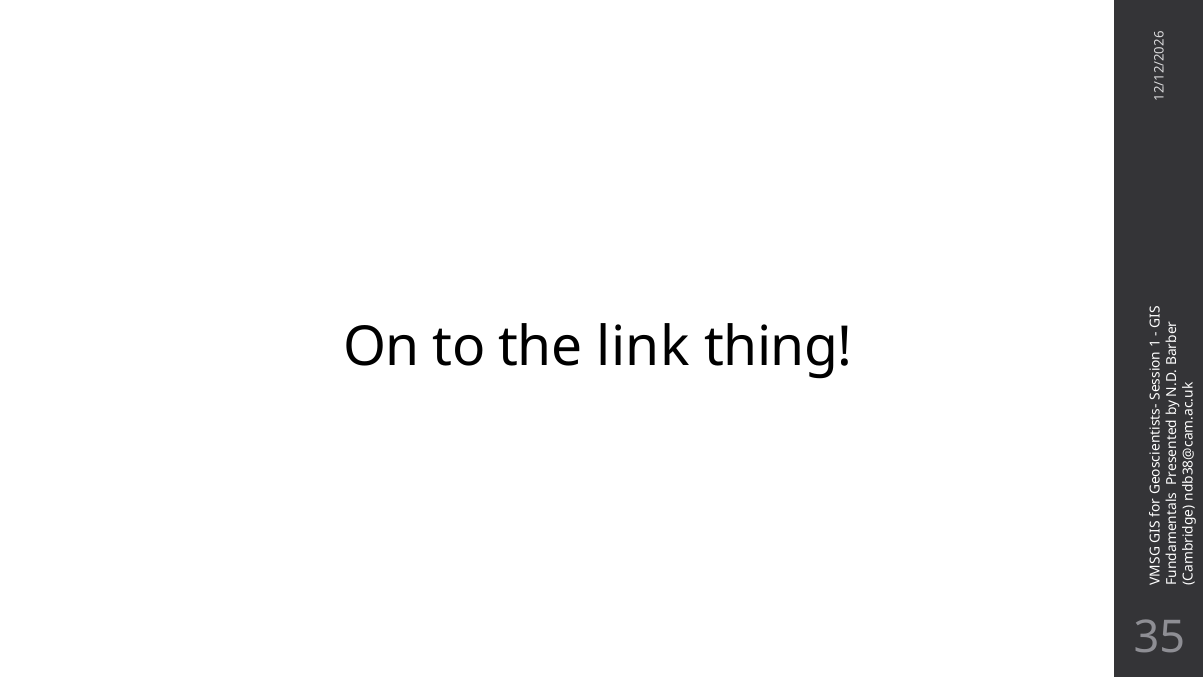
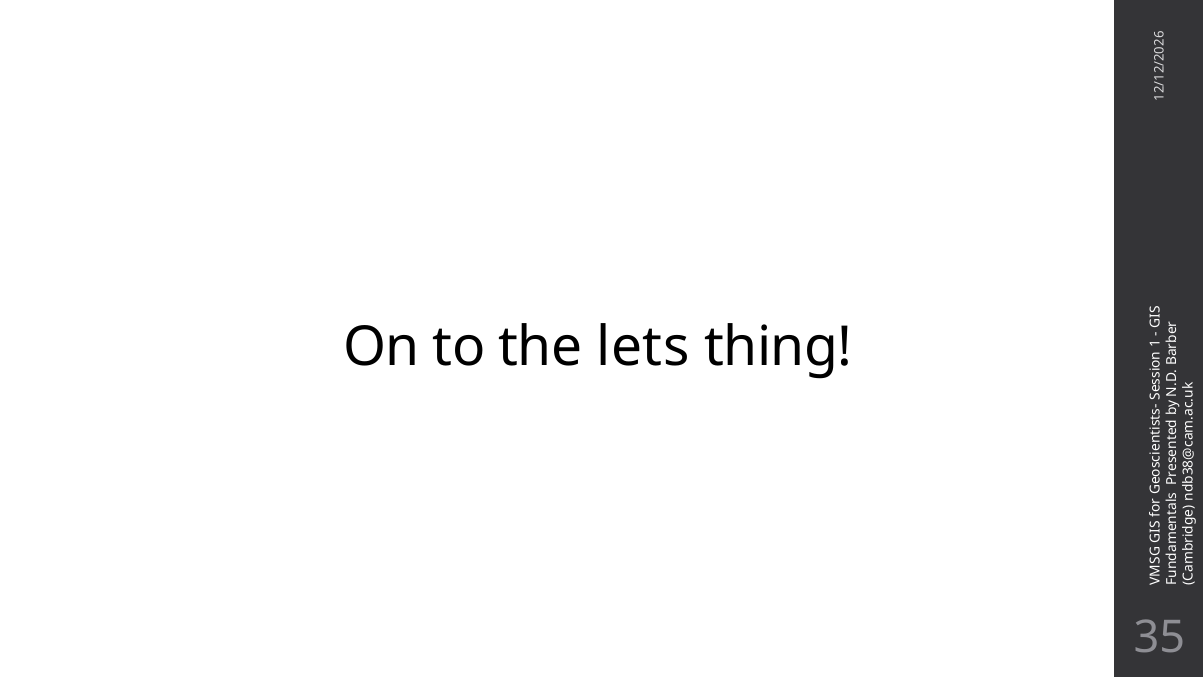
link: link -> lets
